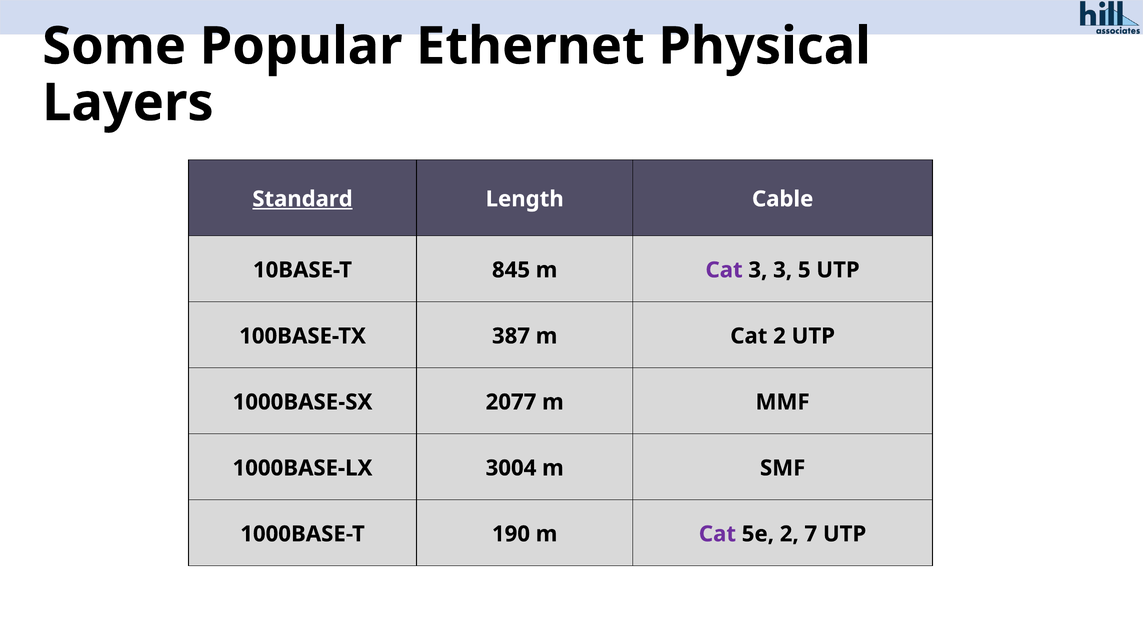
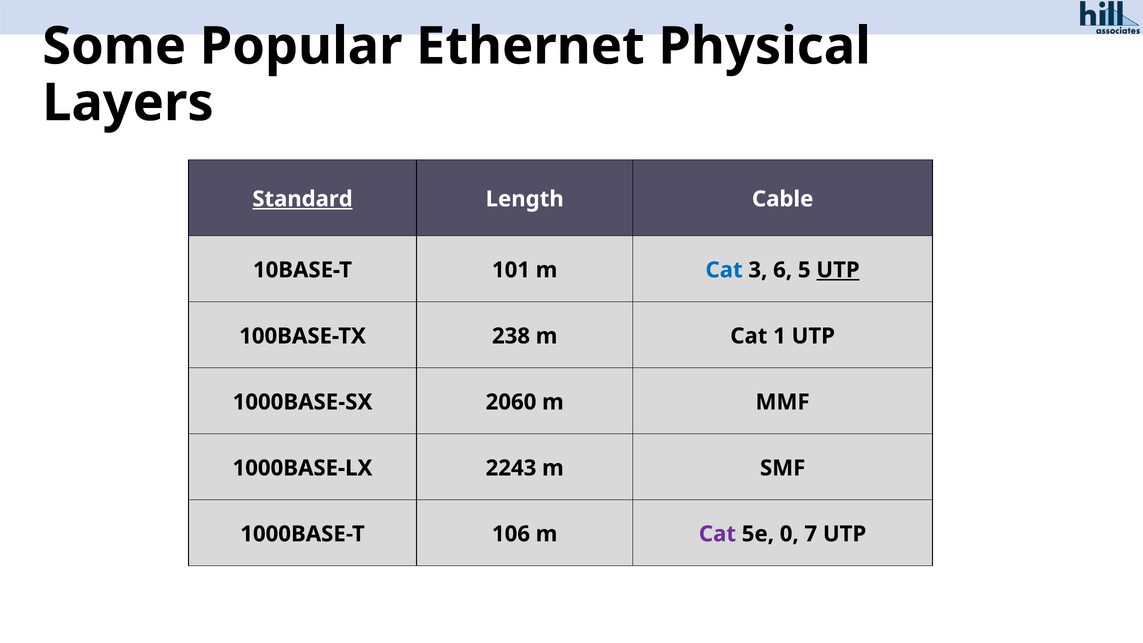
845: 845 -> 101
Cat at (724, 270) colour: purple -> blue
3 3: 3 -> 6
UTP at (838, 270) underline: none -> present
387: 387 -> 238
Cat 2: 2 -> 1
2077: 2077 -> 2060
3004: 3004 -> 2243
190: 190 -> 106
5e 2: 2 -> 0
